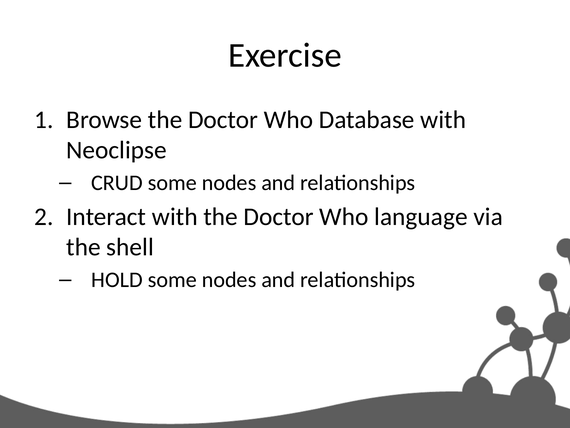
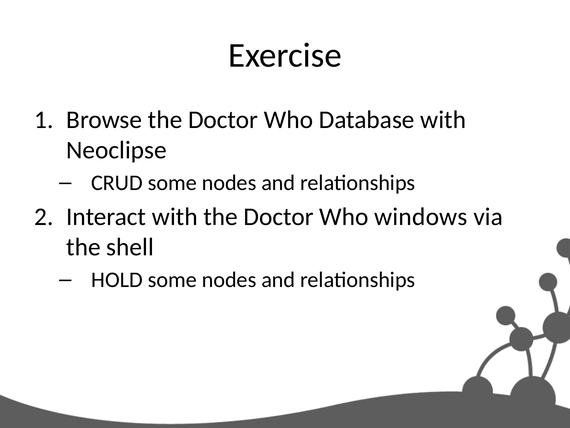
language: language -> windows
